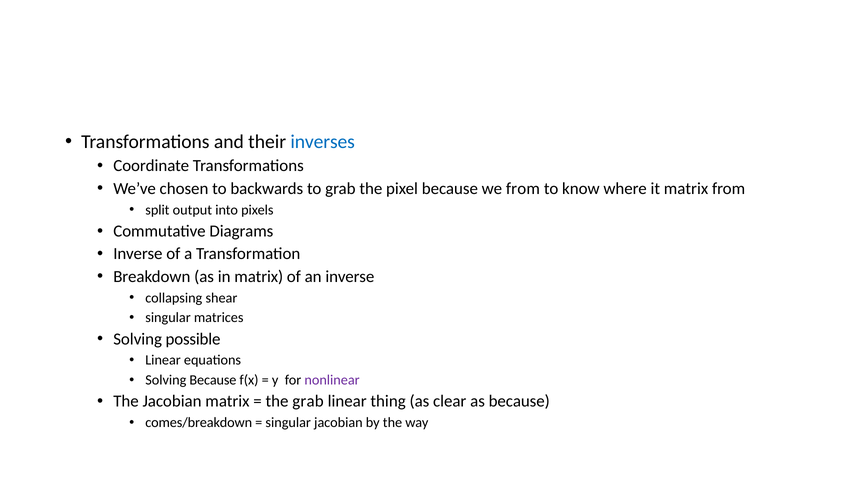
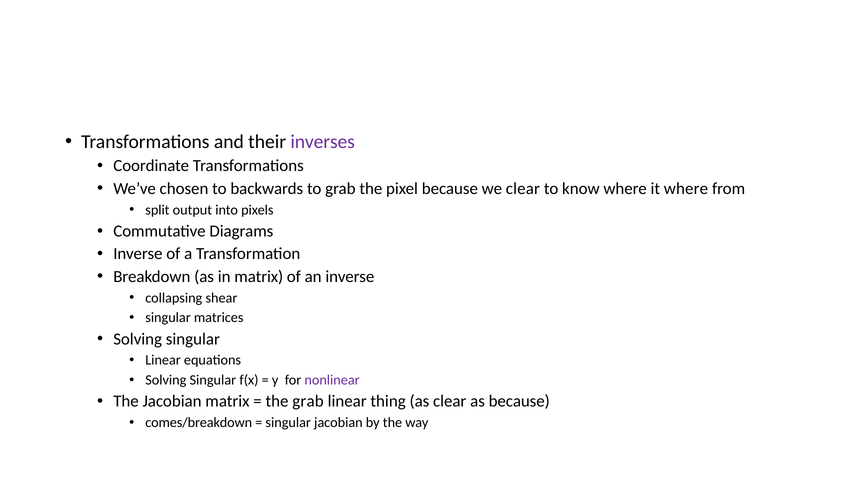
inverses colour: blue -> purple
we from: from -> clear
it matrix: matrix -> where
possible at (193, 339): possible -> singular
Because at (213, 380): Because -> Singular
